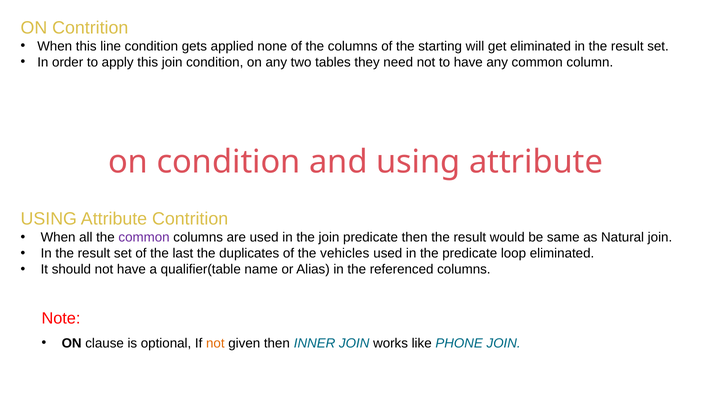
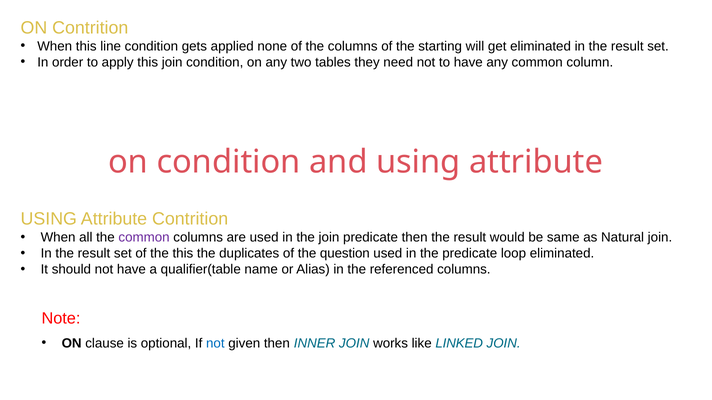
the last: last -> this
vehicles: vehicles -> question
not at (215, 344) colour: orange -> blue
PHONE: PHONE -> LINKED
